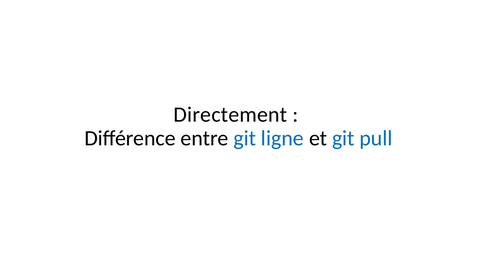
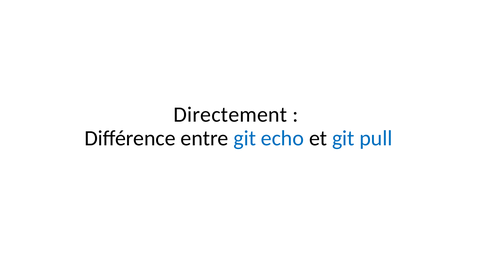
ligne: ligne -> echo
